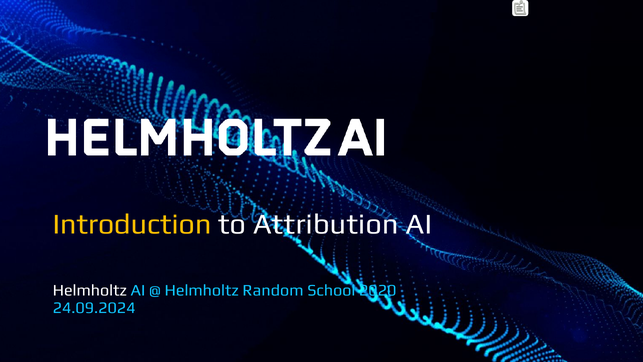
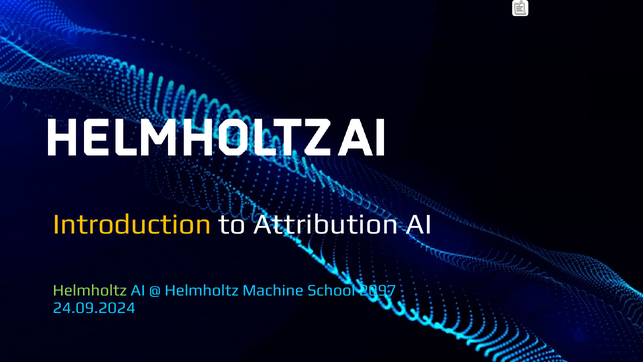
Helmholtz at (90, 290) colour: white -> light green
Random: Random -> Machine
2020: 2020 -> 2097
